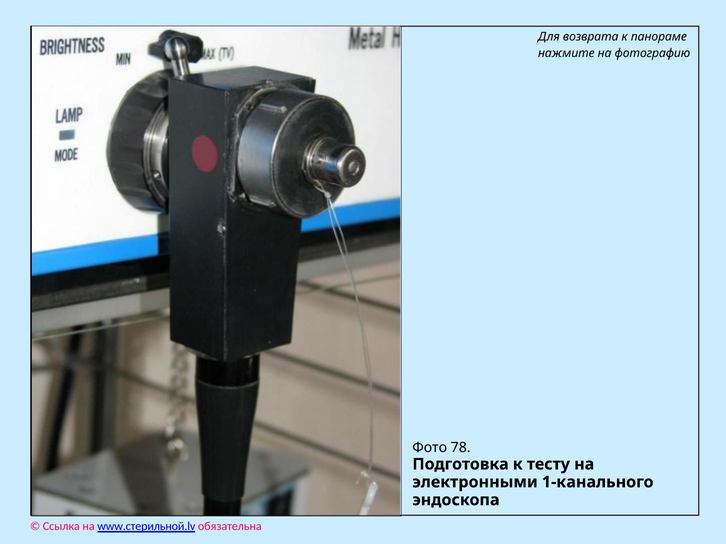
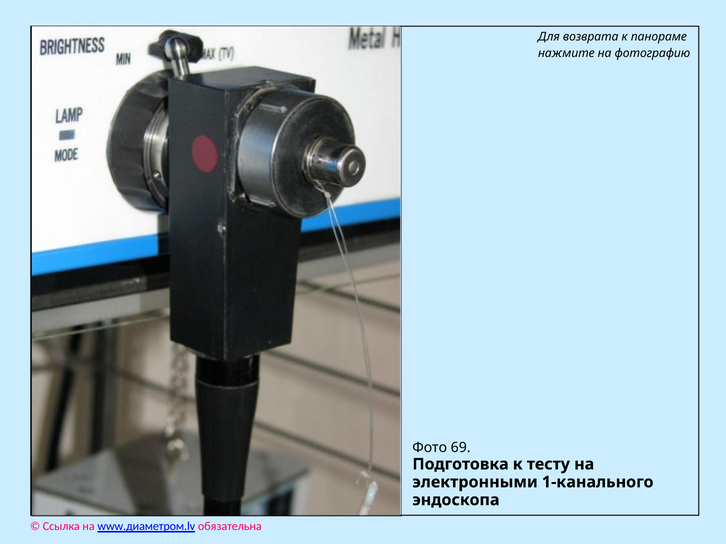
78: 78 -> 69
www.стерильной.lv: www.стерильной.lv -> www.диаметром.lv
